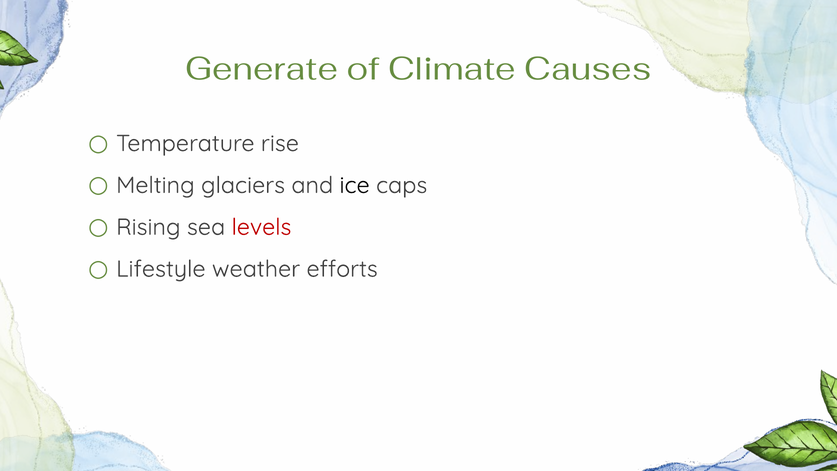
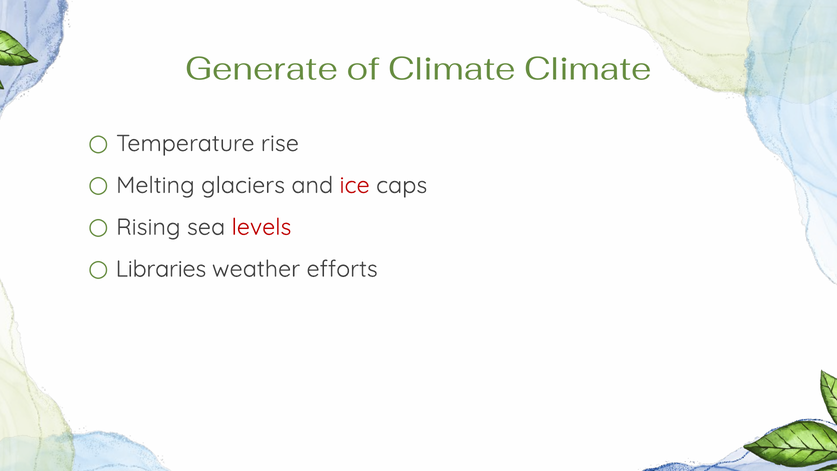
Climate Causes: Causes -> Climate
ice colour: black -> red
Lifestyle: Lifestyle -> Libraries
